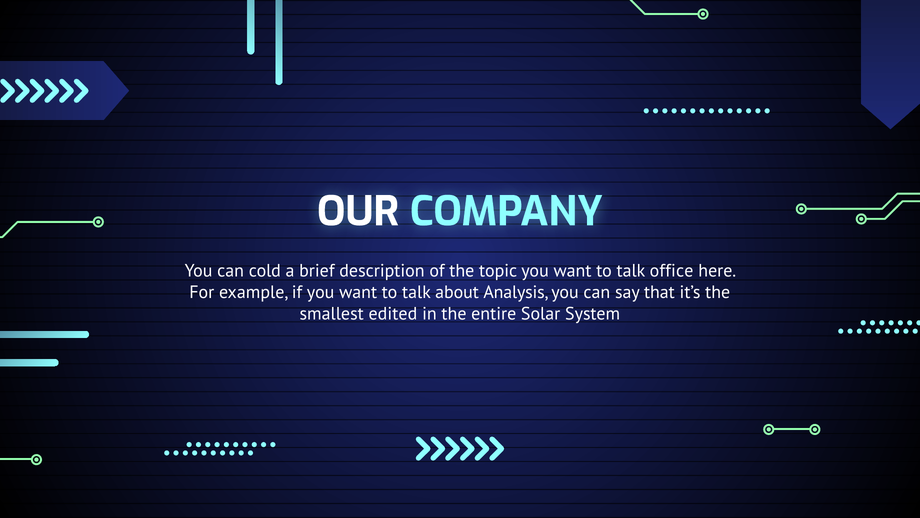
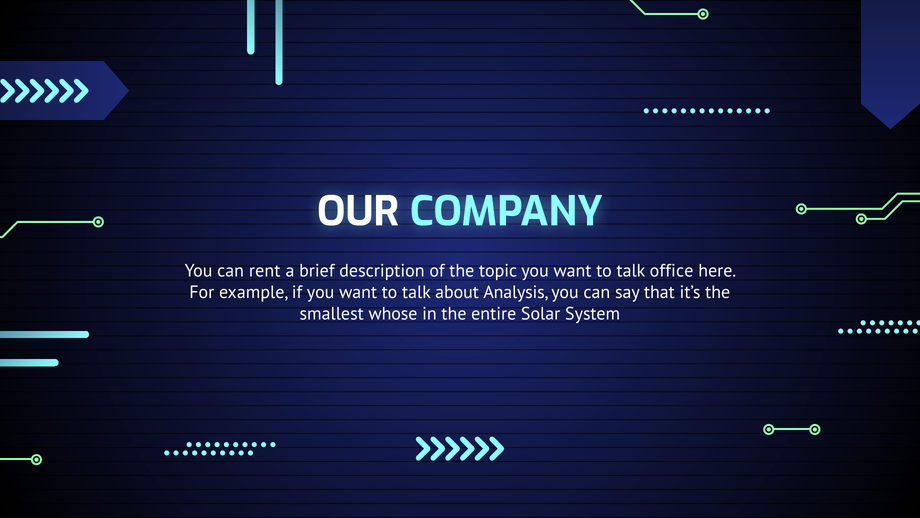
cold: cold -> rent
edited: edited -> whose
